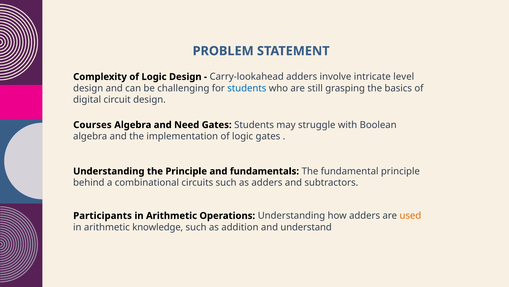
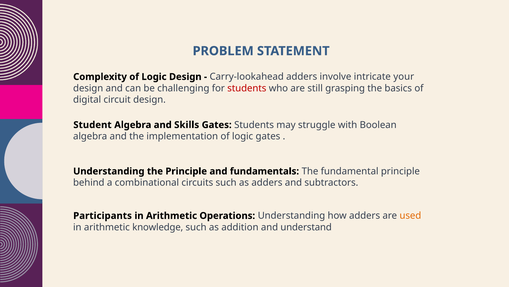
level: level -> your
students at (247, 88) colour: blue -> red
Courses: Courses -> Student
Need: Need -> Skills
